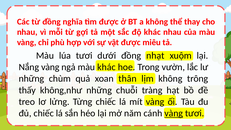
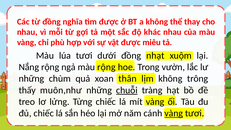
Nắng vàng: vàng -> rộng
màu khác: khác -> rộng
không,như: không,như -> muôn,như
chuỗi underline: none -> present
